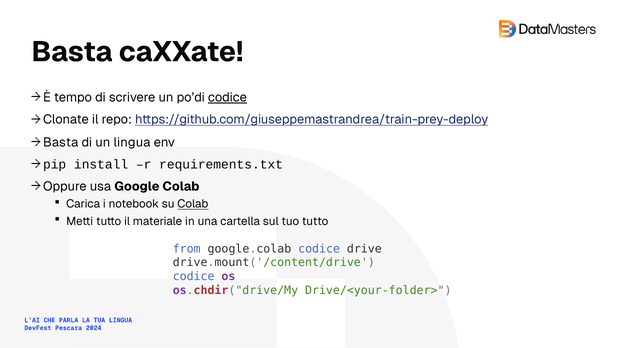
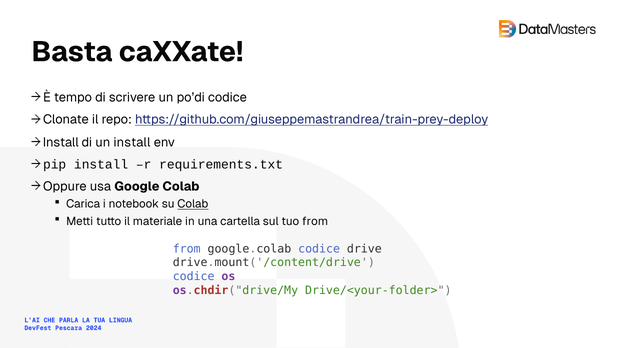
codice at (227, 97) underline: present -> none
Basta at (61, 142): Basta -> Install
un lingua: lingua -> install
tuo tutto: tutto -> from
